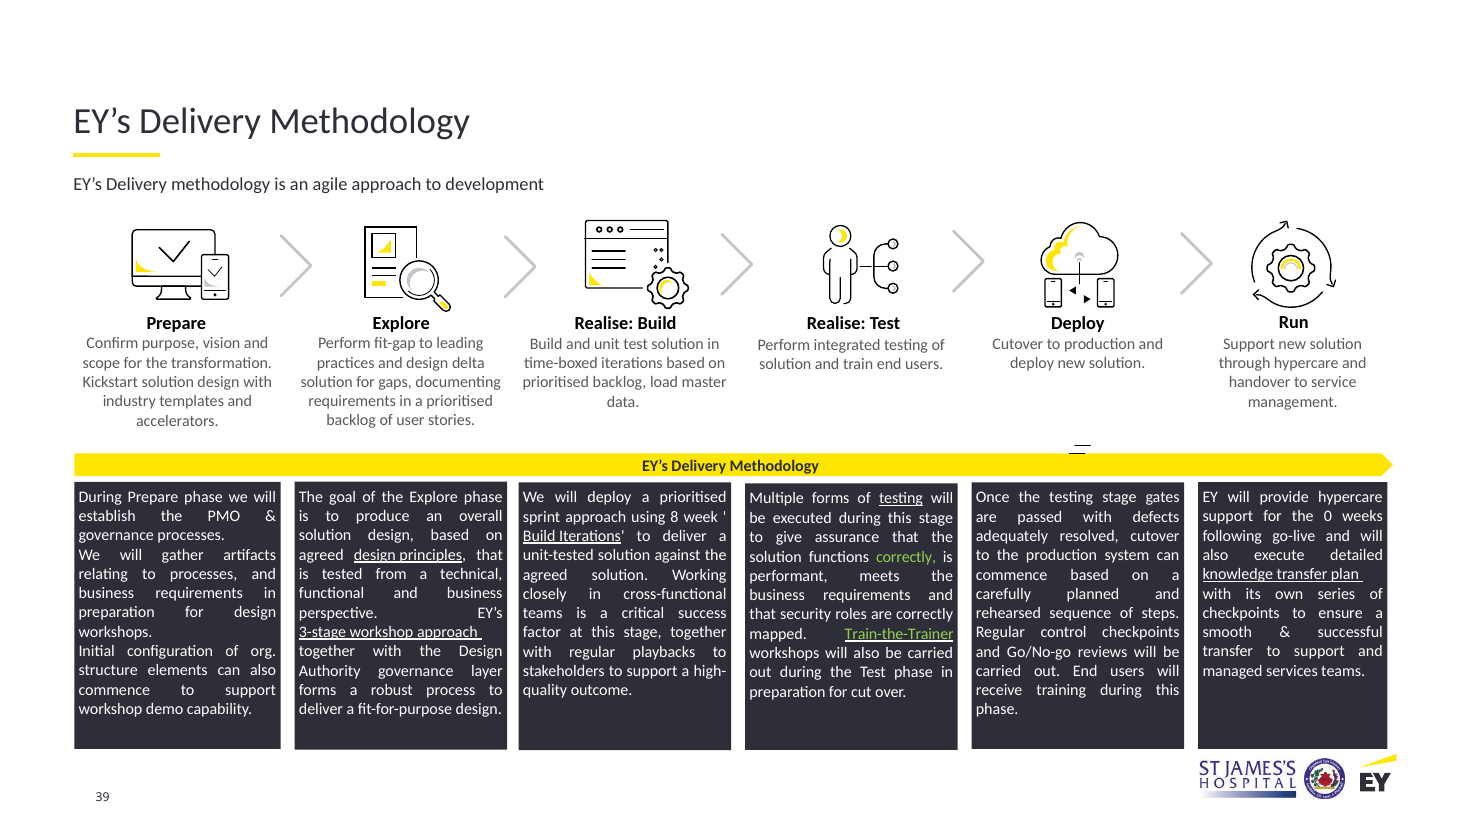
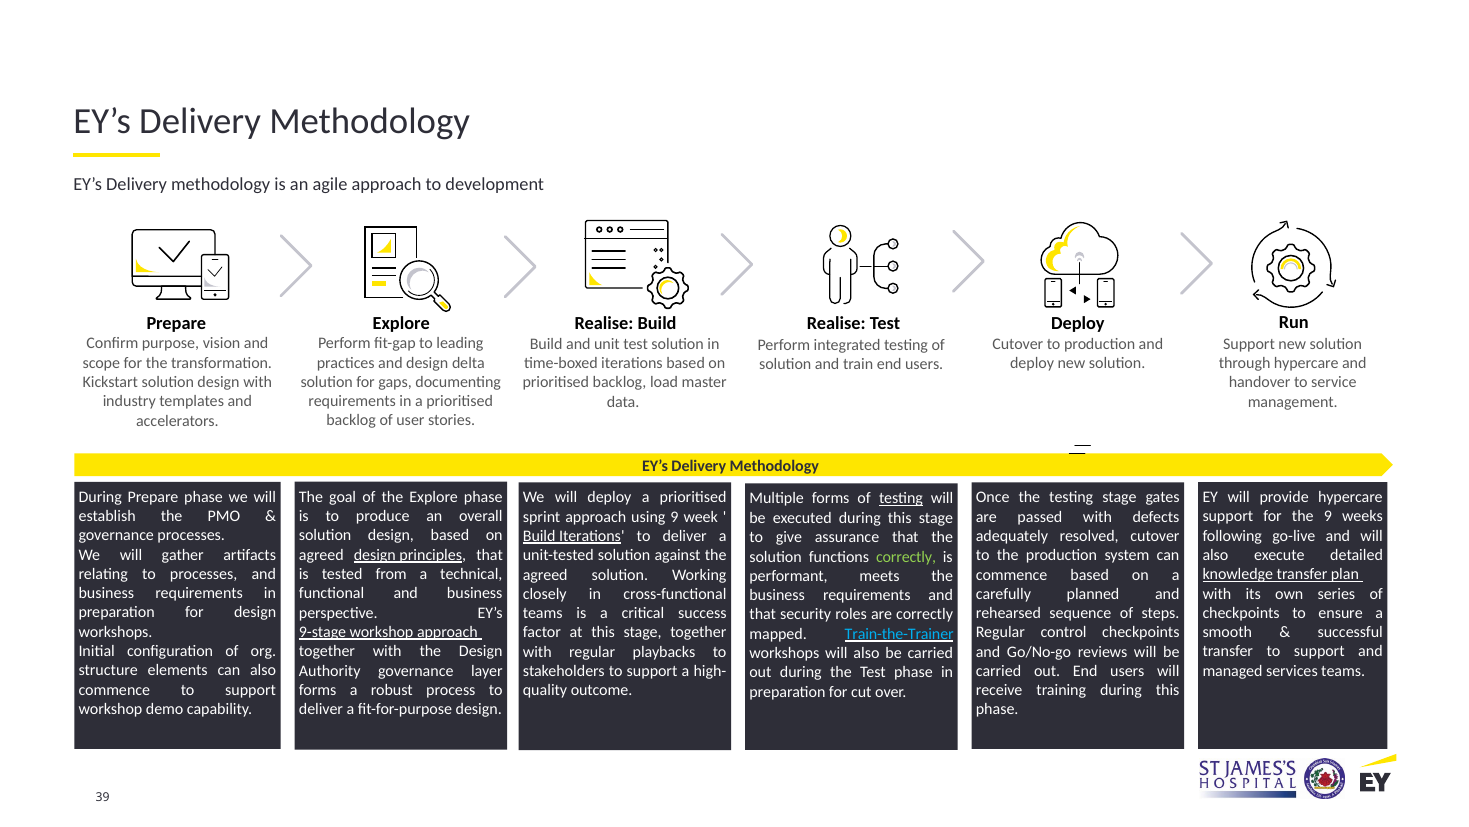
the 0: 0 -> 9
using 8: 8 -> 9
3-stage: 3-stage -> 9-stage
Train-the-Trainer colour: light green -> light blue
